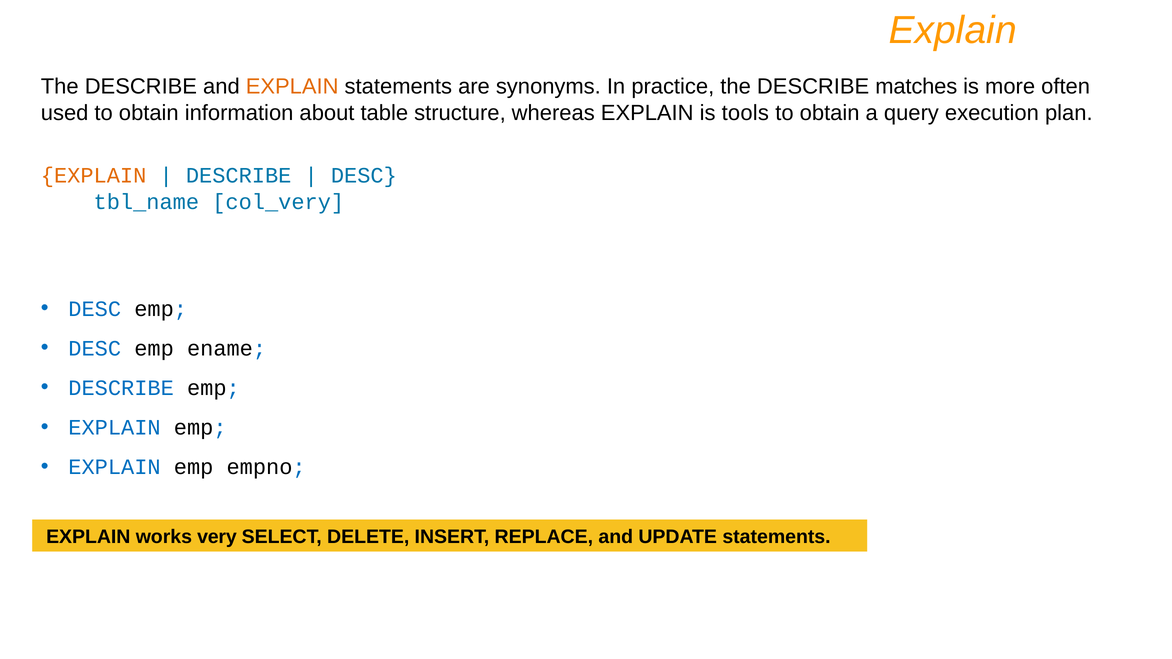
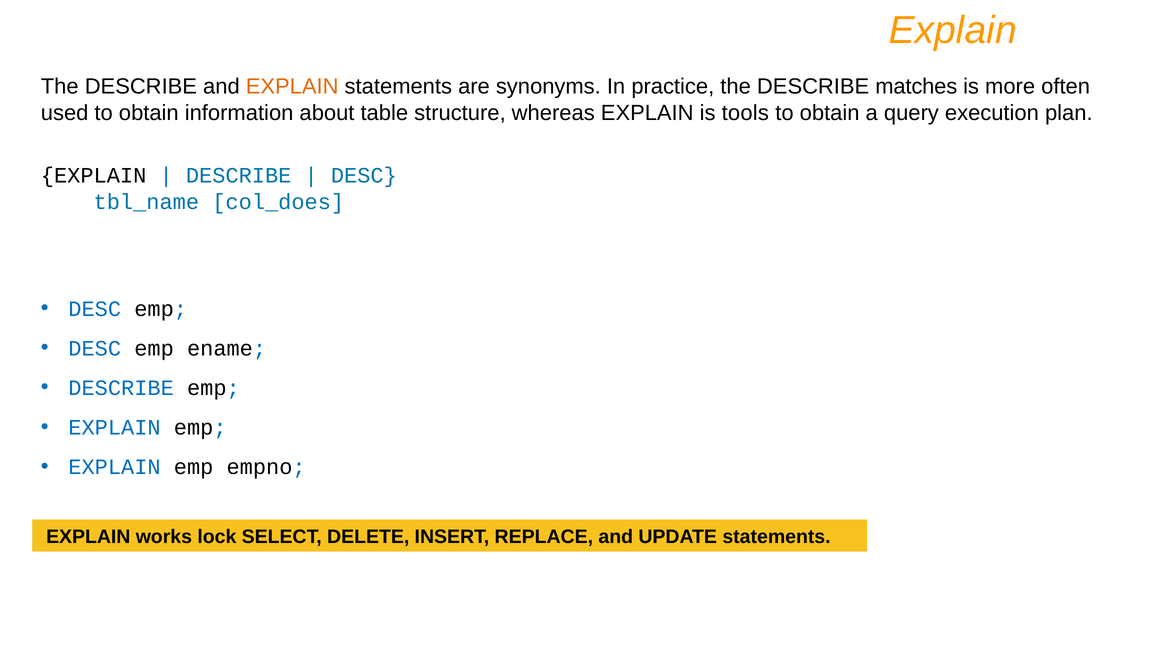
EXPLAIN at (94, 176) colour: orange -> black
col_very: col_very -> col_does
very: very -> lock
